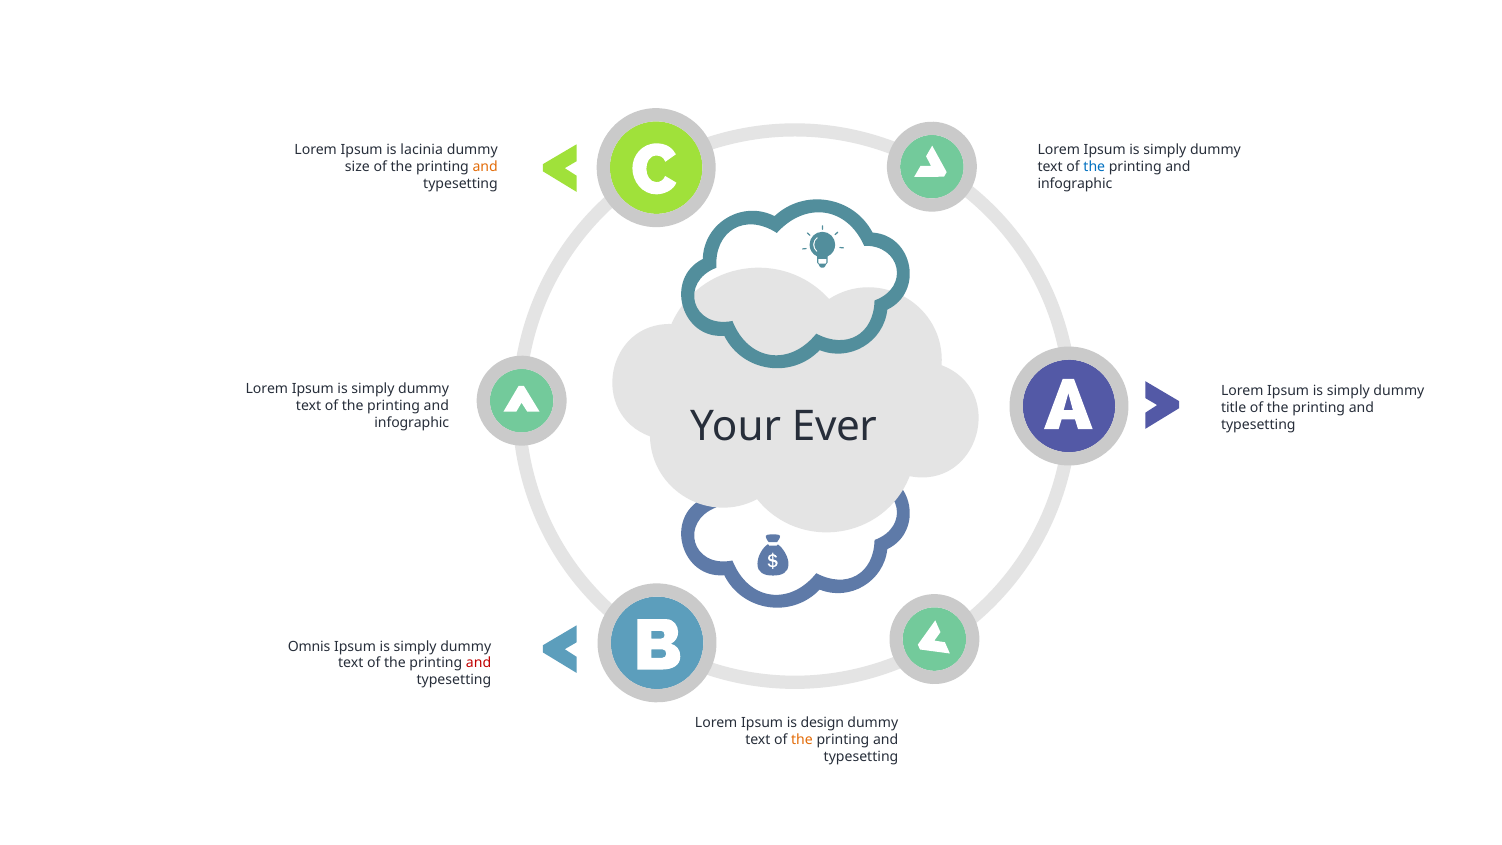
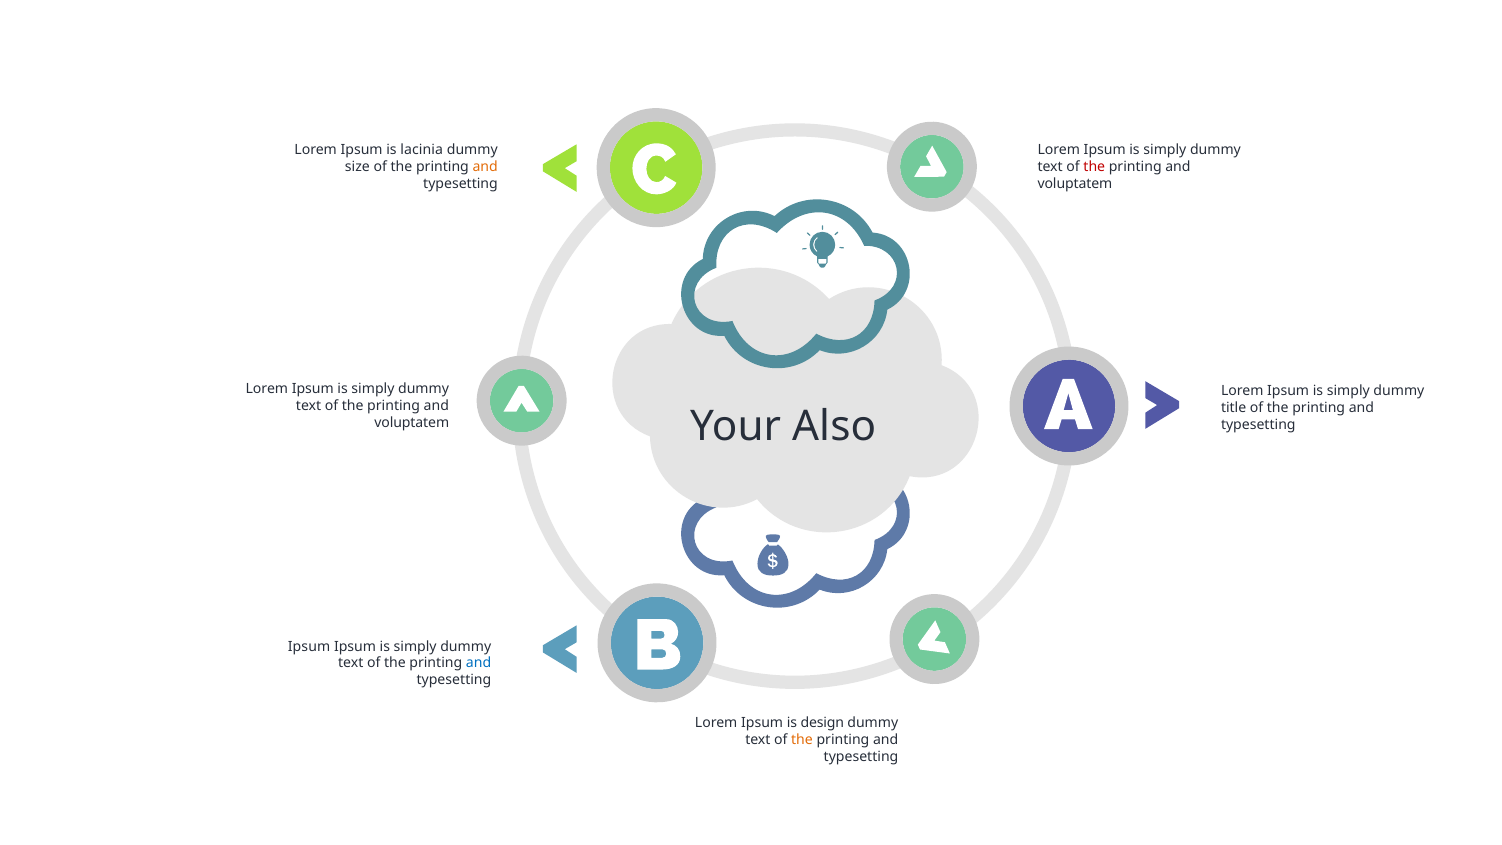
the at (1094, 167) colour: blue -> red
infographic at (1075, 183): infographic -> voluptatem
Ever: Ever -> Also
infographic at (412, 423): infographic -> voluptatem
Omnis at (309, 646): Omnis -> Ipsum
and at (479, 663) colour: red -> blue
